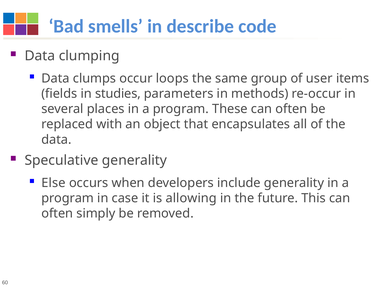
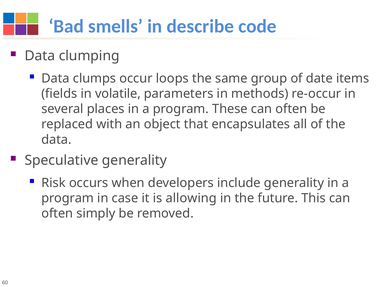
user: user -> date
studies: studies -> volatile
Else: Else -> Risk
